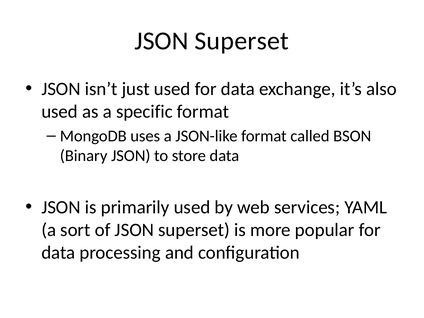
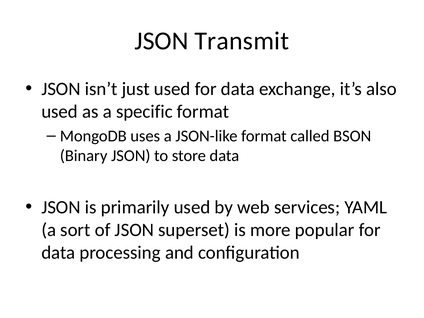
Superset at (242, 41): Superset -> Transmit
